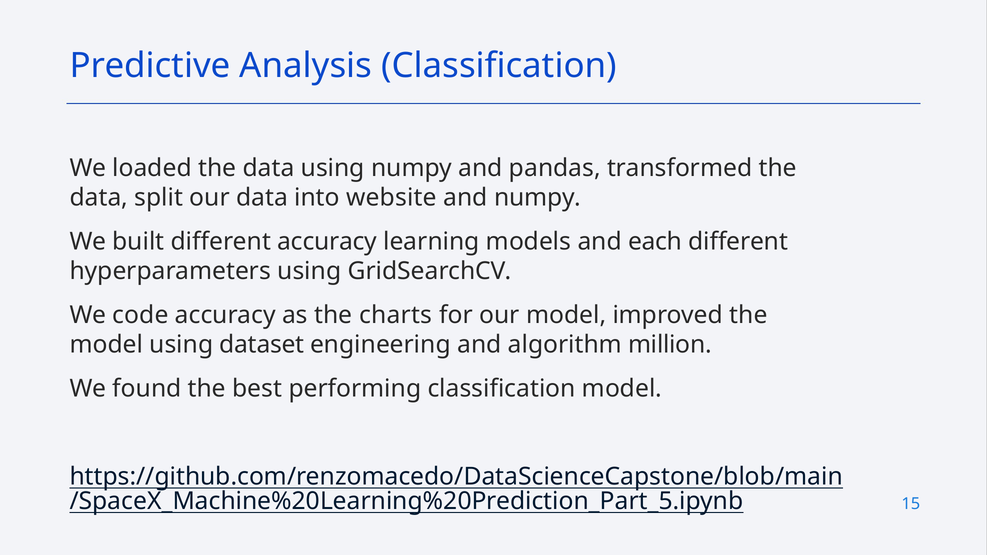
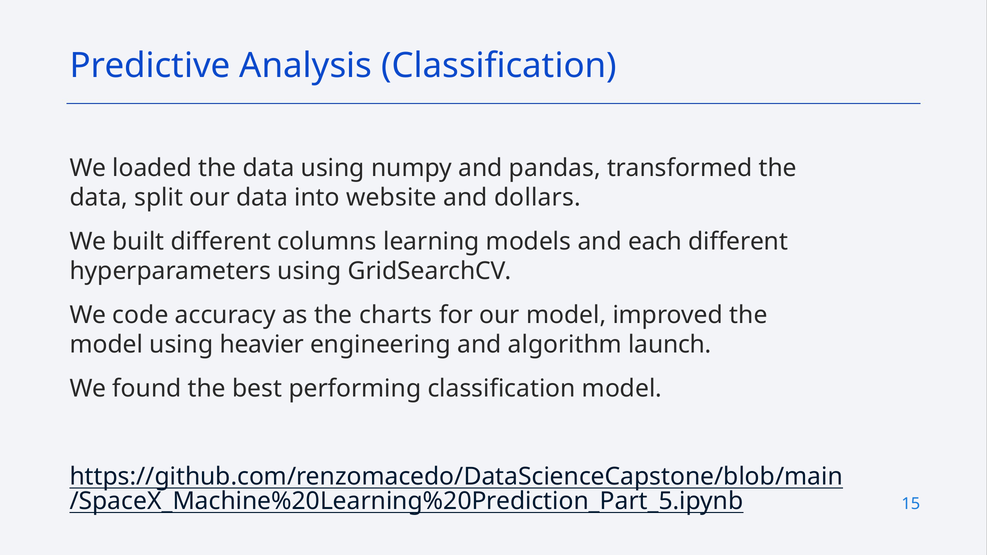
and numpy: numpy -> dollars
different accuracy: accuracy -> columns
dataset: dataset -> heavier
million: million -> launch
